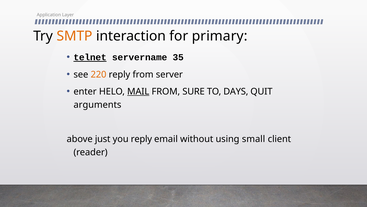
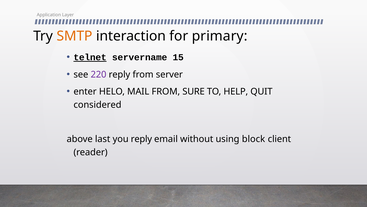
35: 35 -> 15
220 colour: orange -> purple
MAIL underline: present -> none
DAYS: DAYS -> HELP
arguments: arguments -> considered
just: just -> last
small: small -> block
